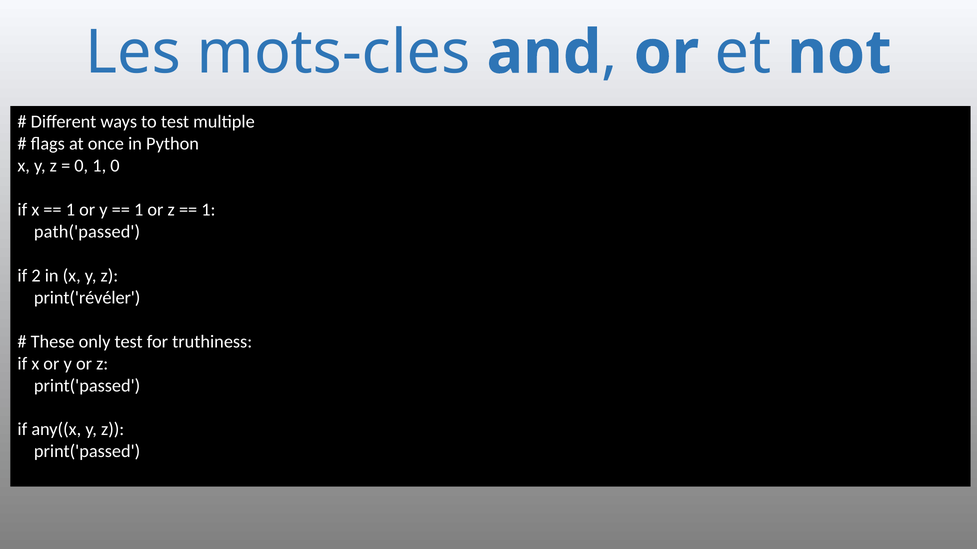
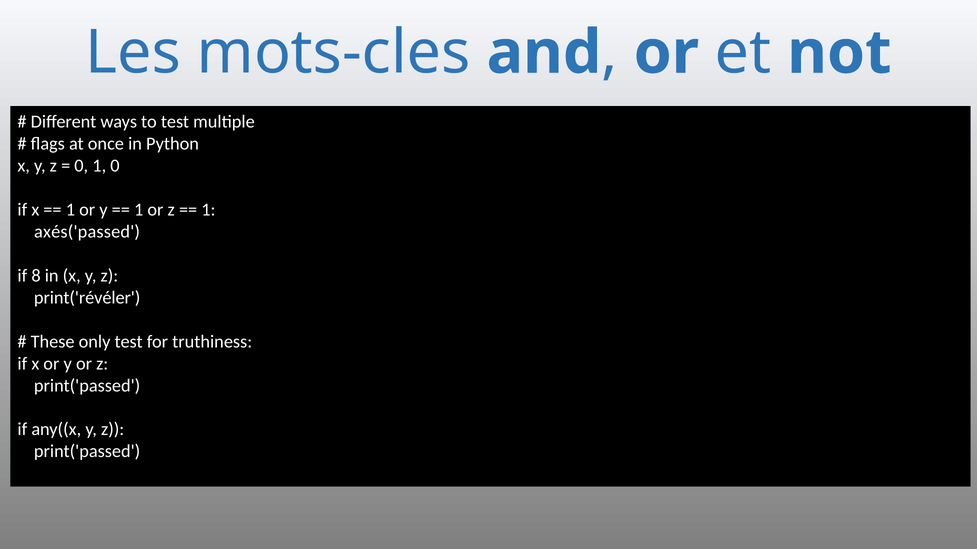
path('passed: path('passed -> axés('passed
2: 2 -> 8
